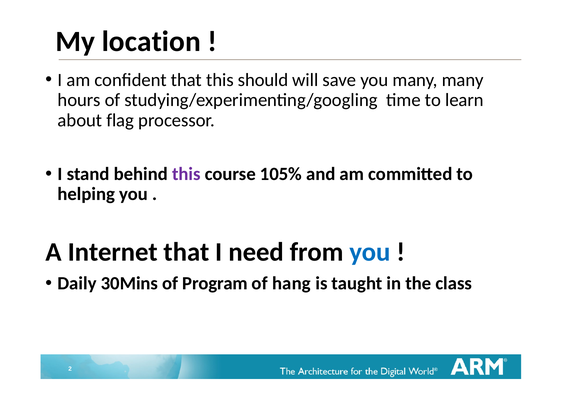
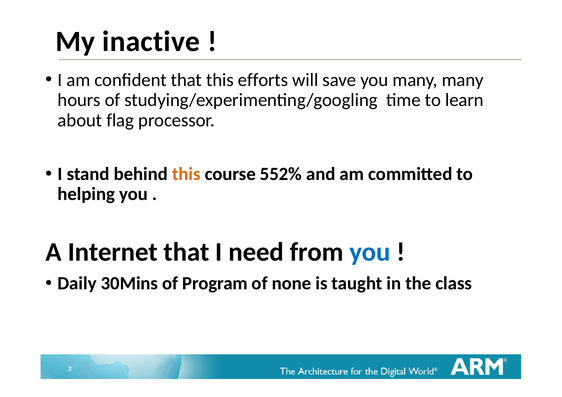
location: location -> inactive
should: should -> efforts
this at (186, 174) colour: purple -> orange
105%: 105% -> 552%
hang: hang -> none
